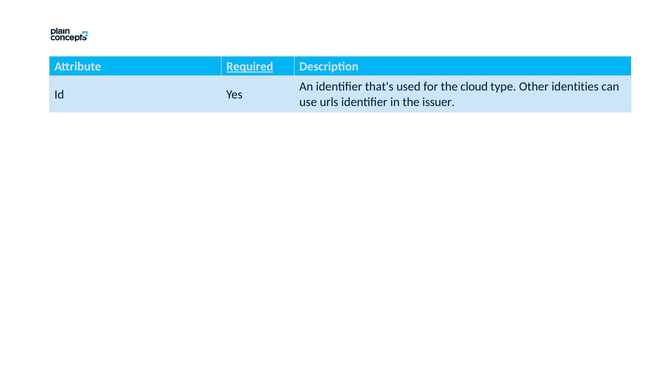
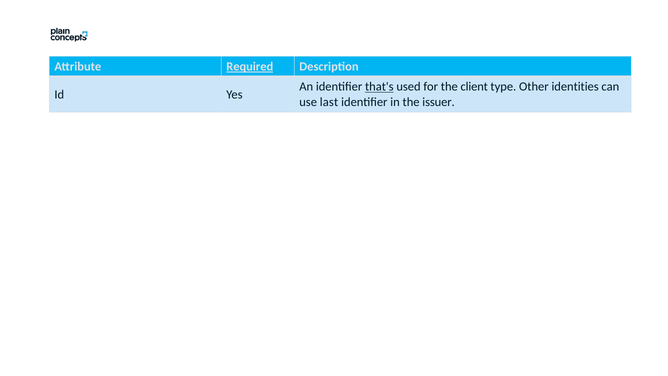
that's underline: none -> present
cloud: cloud -> client
urls: urls -> last
